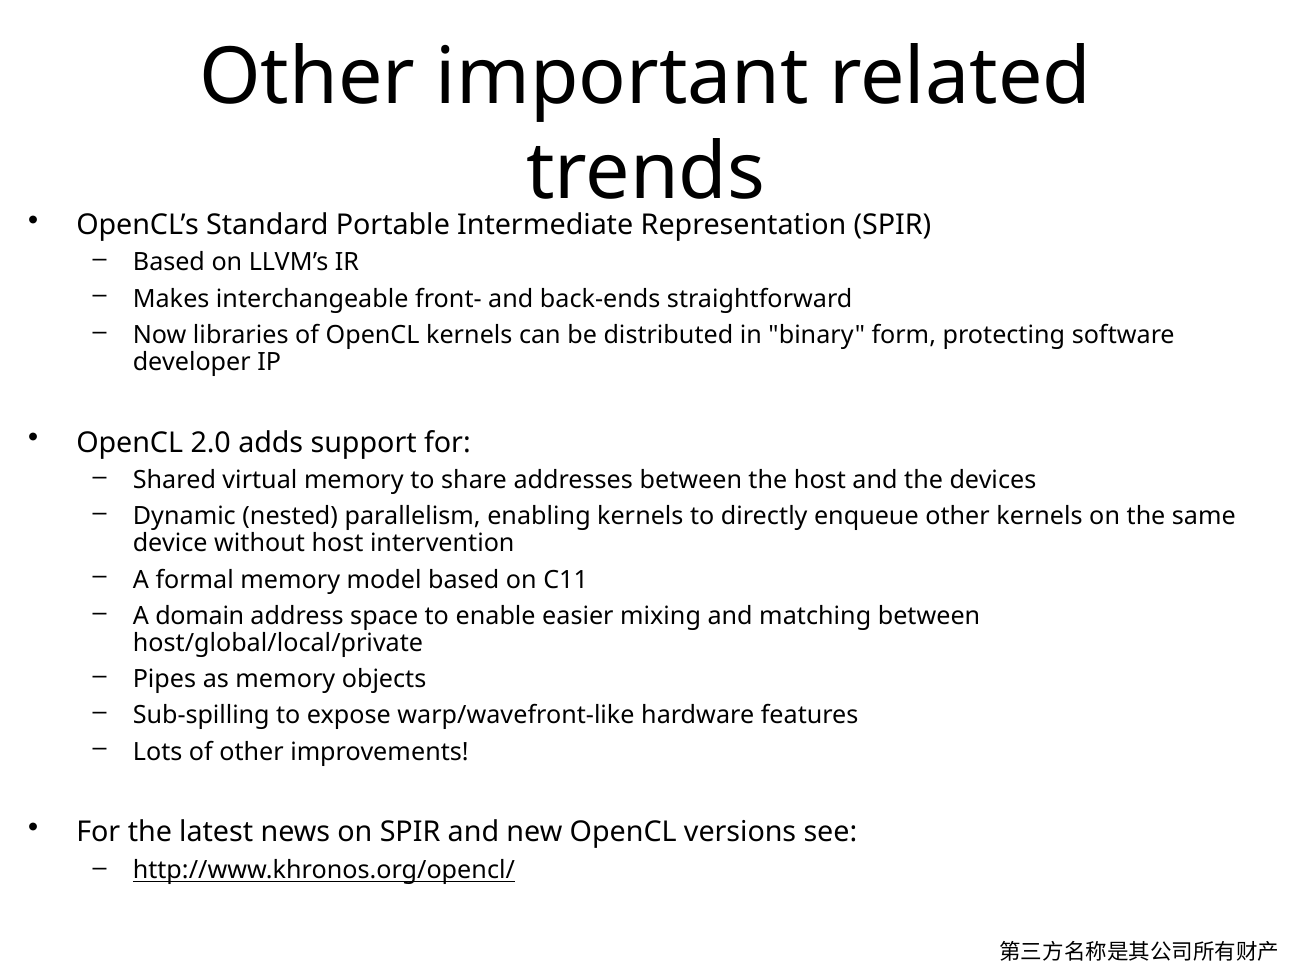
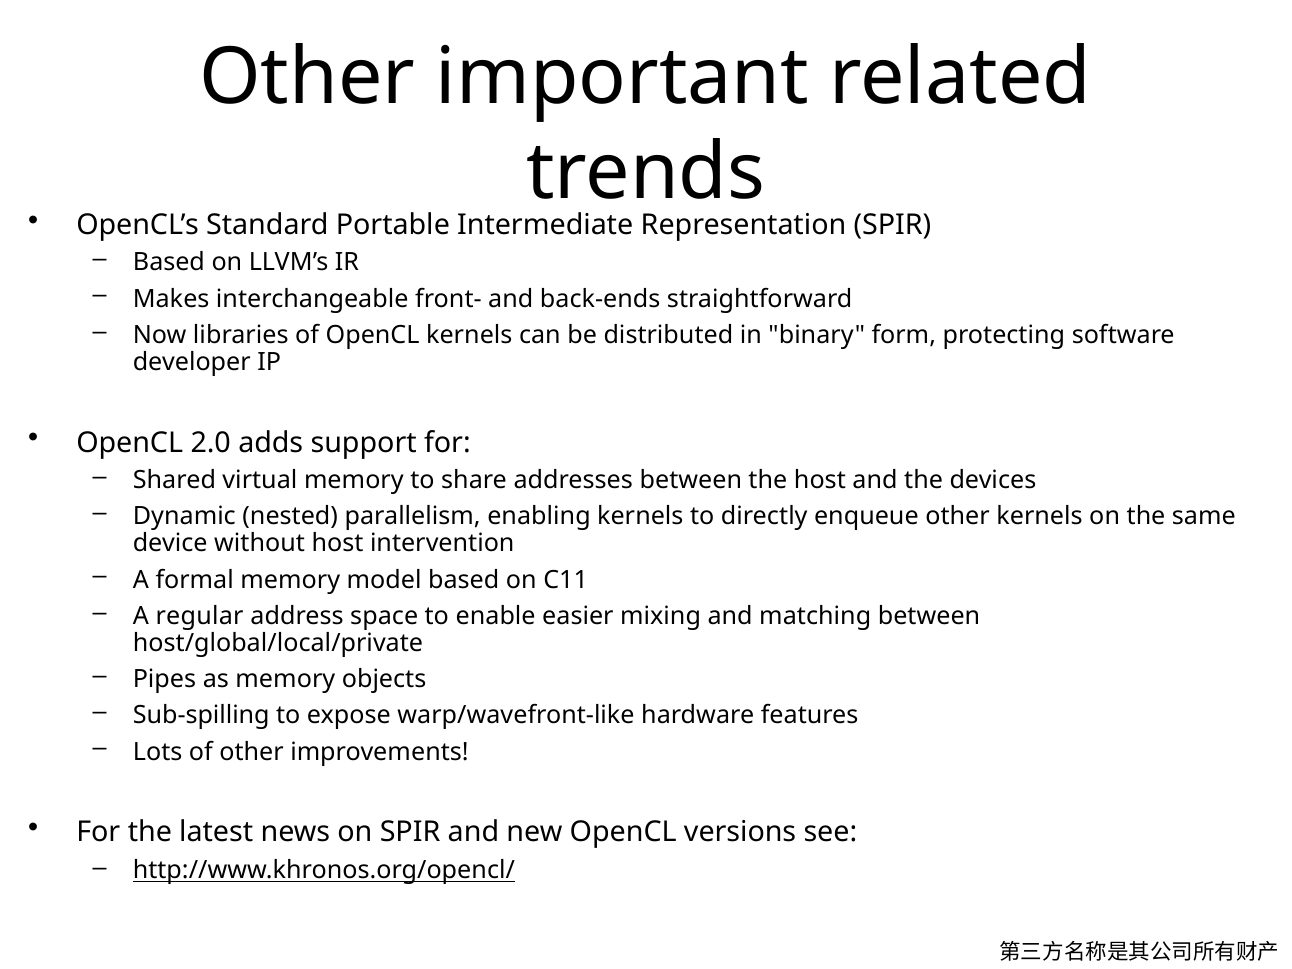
domain: domain -> regular
